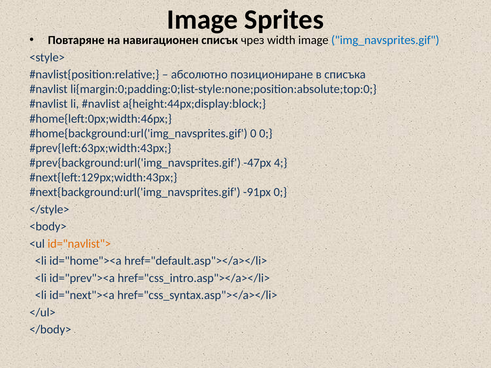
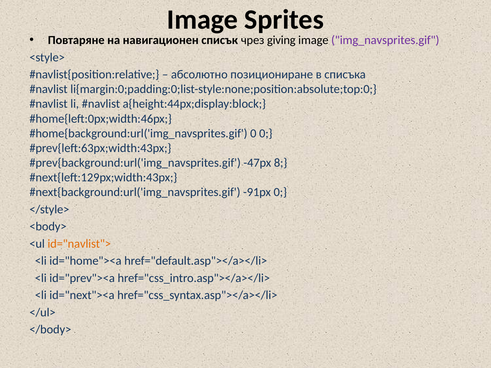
width: width -> giving
img_navsprites.gif colour: blue -> purple
4: 4 -> 8
